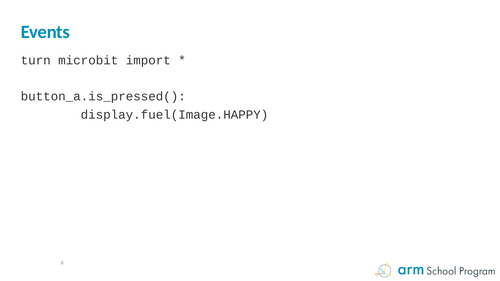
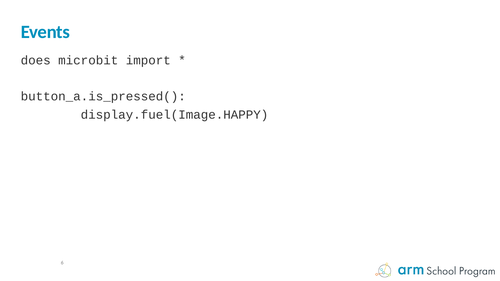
turn: turn -> does
